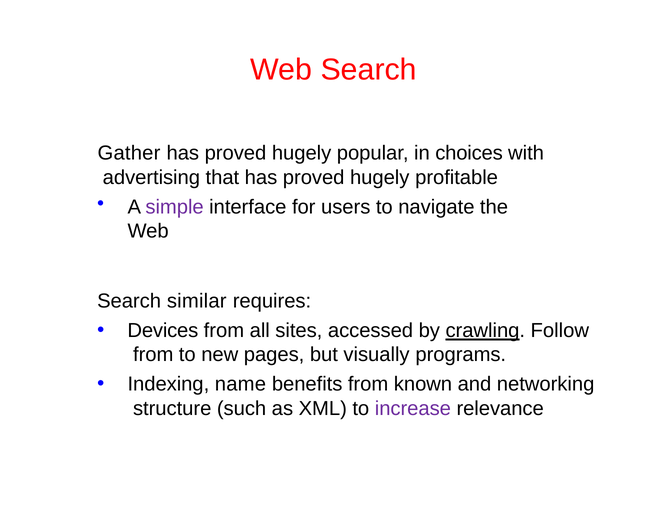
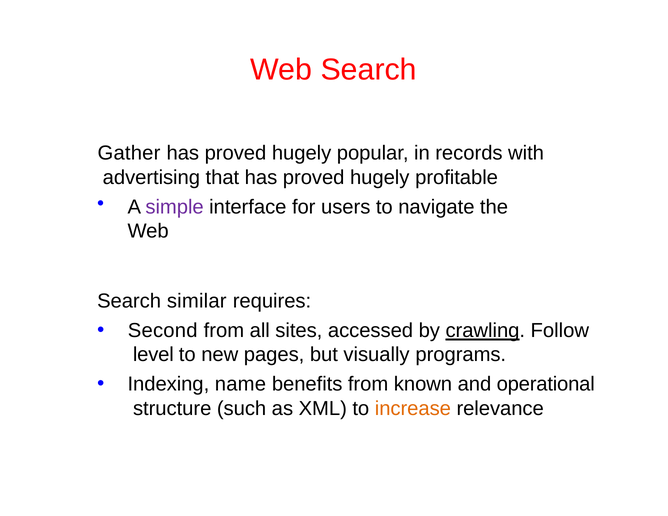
choices: choices -> records
Devices: Devices -> Second
from at (153, 355): from -> level
networking: networking -> operational
increase colour: purple -> orange
